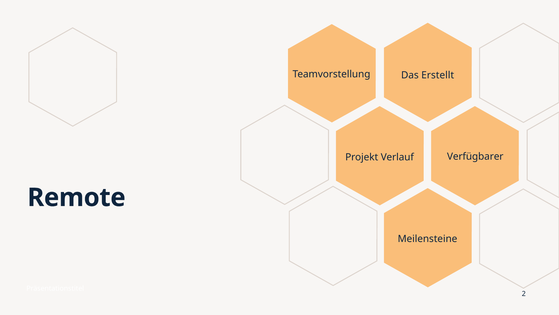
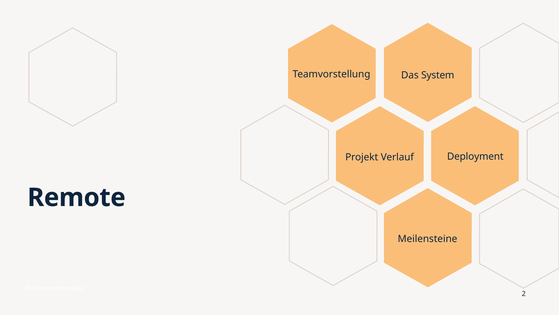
Erstellt: Erstellt -> System
Verfügbarer: Verfügbarer -> Deployment
